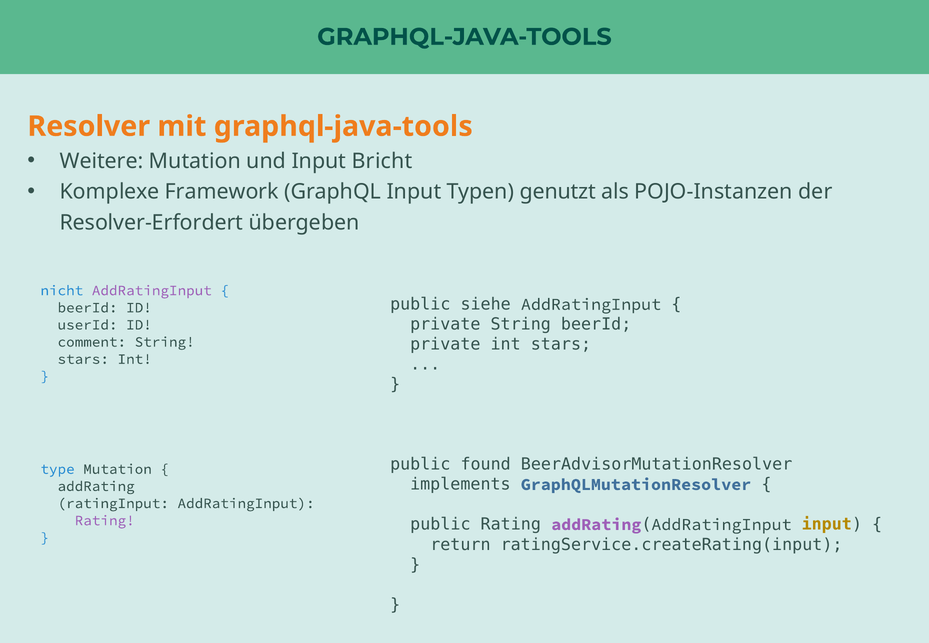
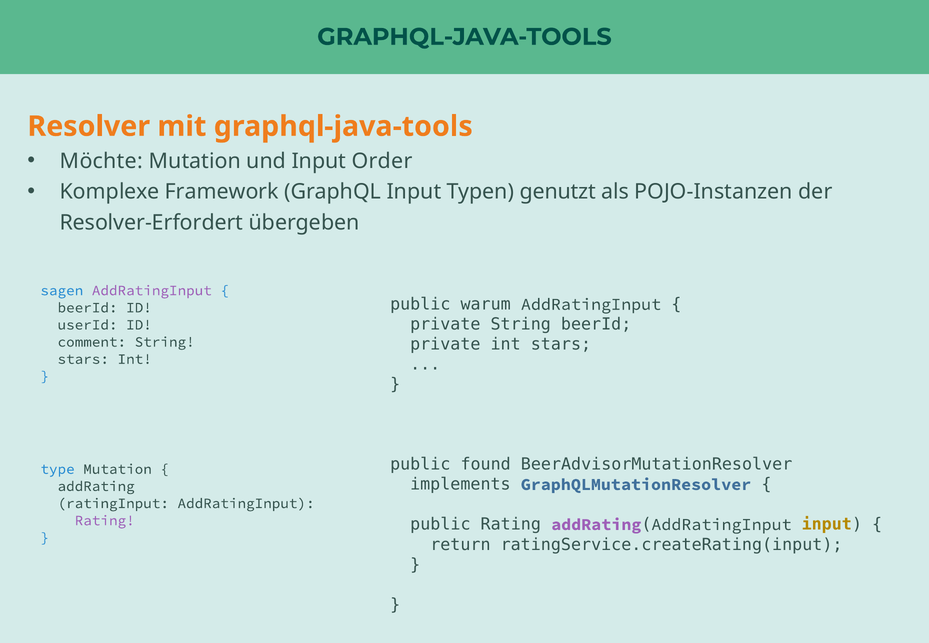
Weitere: Weitere -> Möchte
Bricht: Bricht -> Order
nicht: nicht -> sagen
siehe: siehe -> warum
